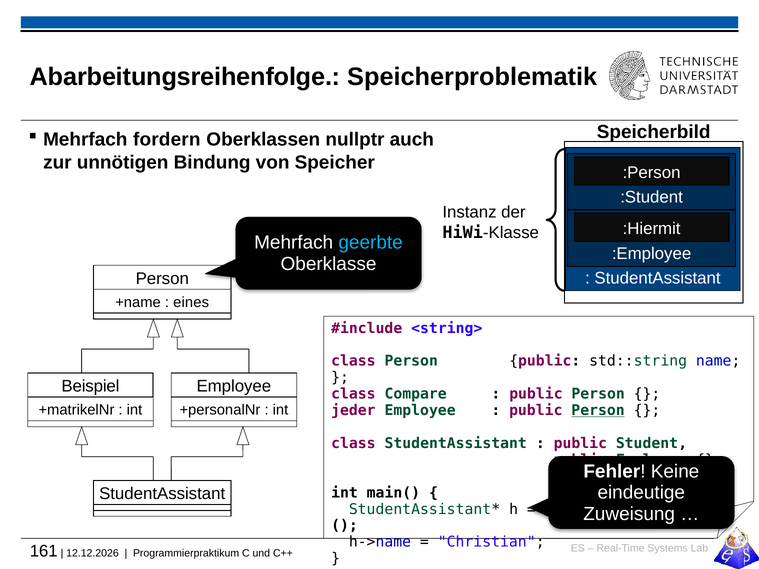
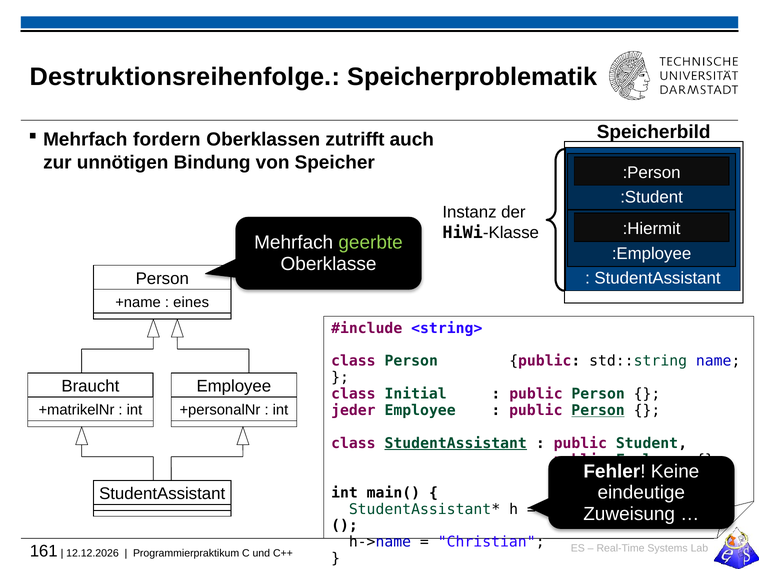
Abarbeitungsreihenfolge: Abarbeitungsreihenfolge -> Destruktionsreihenfolge
nullptr: nullptr -> zutrifft
geerbte colour: light blue -> light green
Beispiel: Beispiel -> Braucht
Compare: Compare -> Initial
StudentAssistant at (456, 444) underline: none -> present
